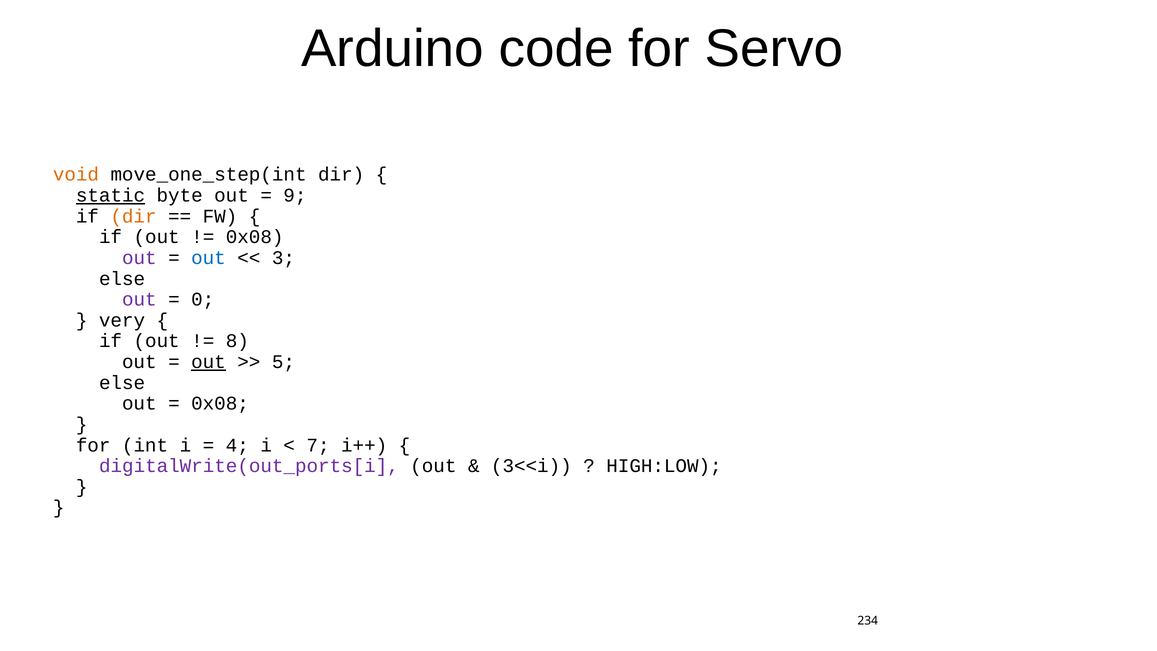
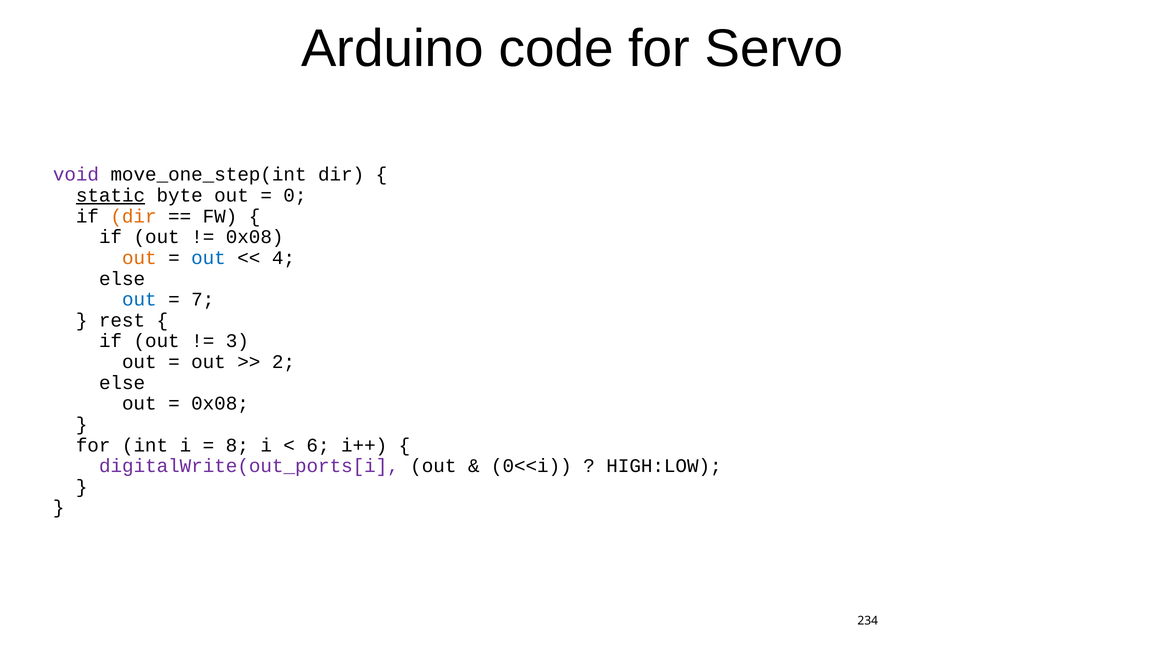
void colour: orange -> purple
9: 9 -> 0
out at (139, 258) colour: purple -> orange
3: 3 -> 4
out at (139, 299) colour: purple -> blue
0: 0 -> 7
very: very -> rest
8: 8 -> 3
out at (208, 362) underline: present -> none
5: 5 -> 2
4: 4 -> 8
7: 7 -> 6
3<<i: 3<<i -> 0<<i
